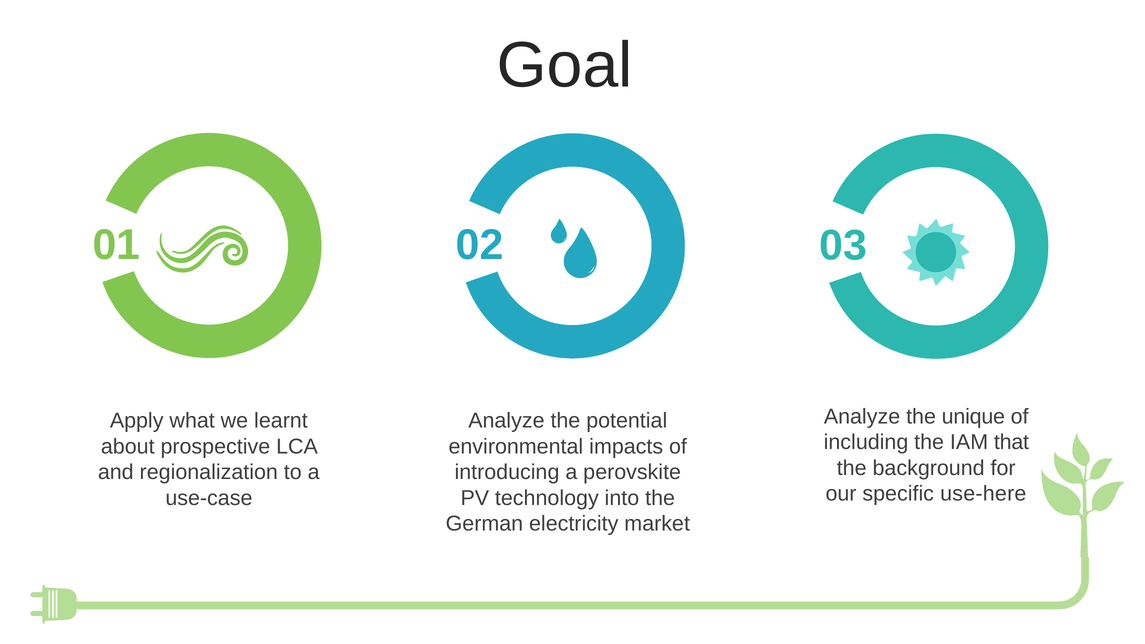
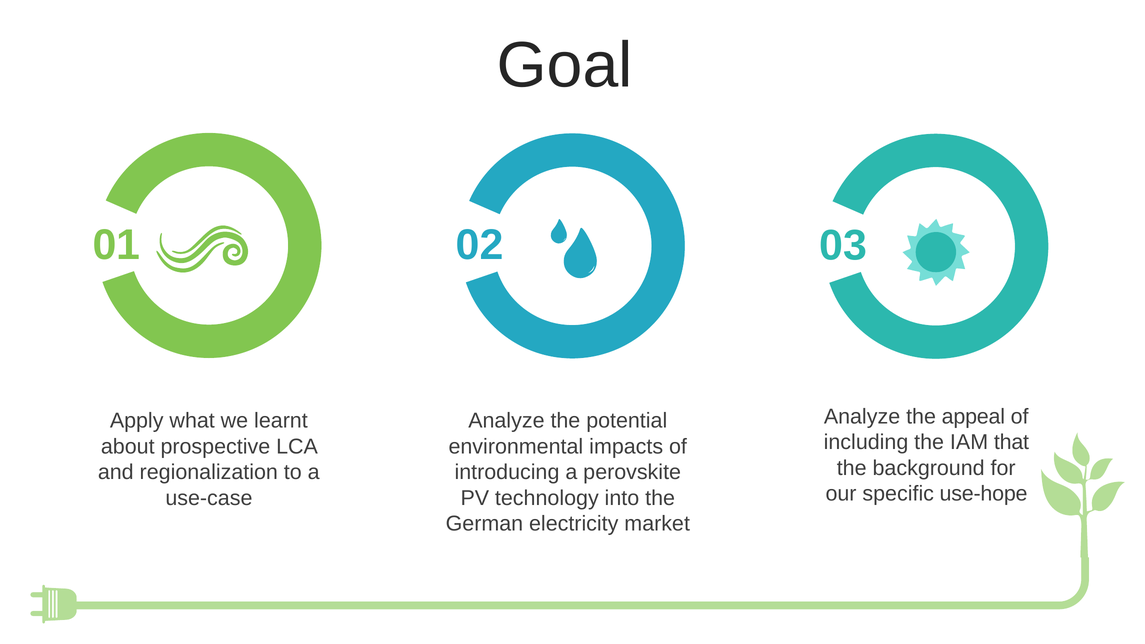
unique: unique -> appeal
use-here: use-here -> use-hope
